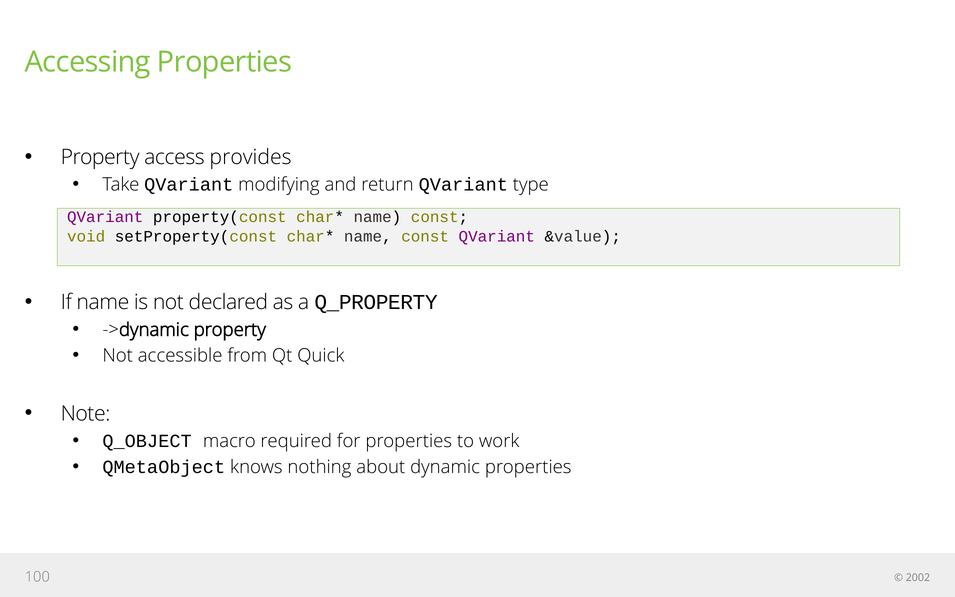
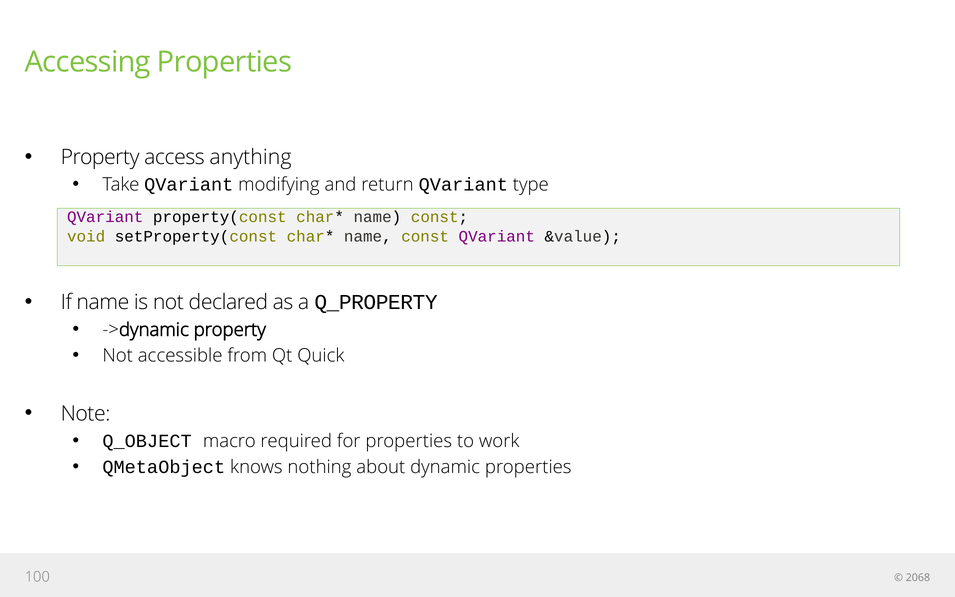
provides: provides -> anything
2002: 2002 -> 2068
